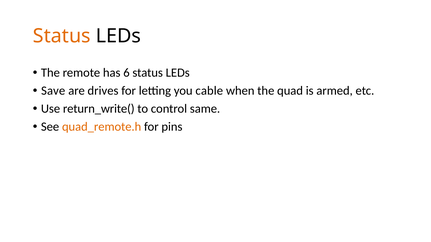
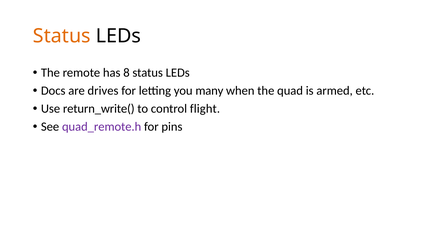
6: 6 -> 8
Save: Save -> Docs
cable: cable -> many
same: same -> flight
quad_remote.h colour: orange -> purple
